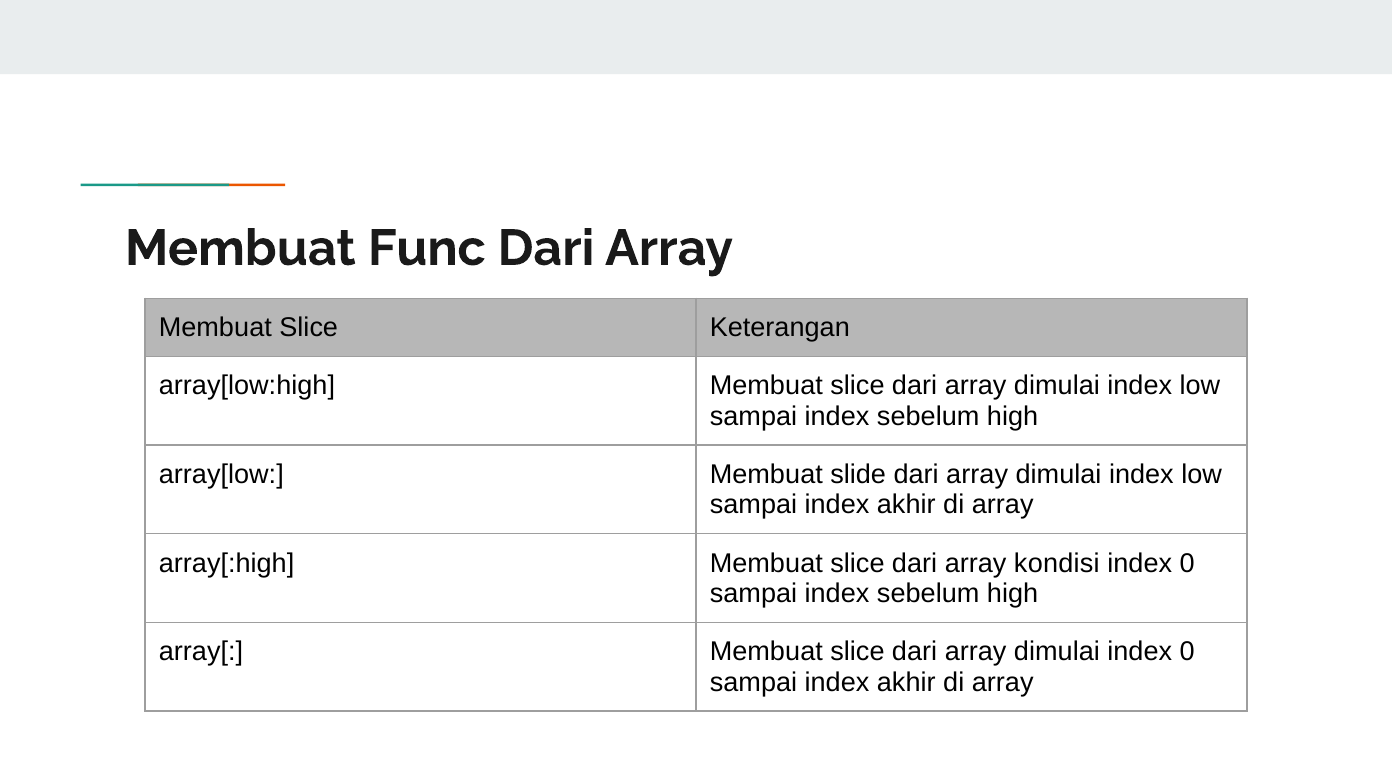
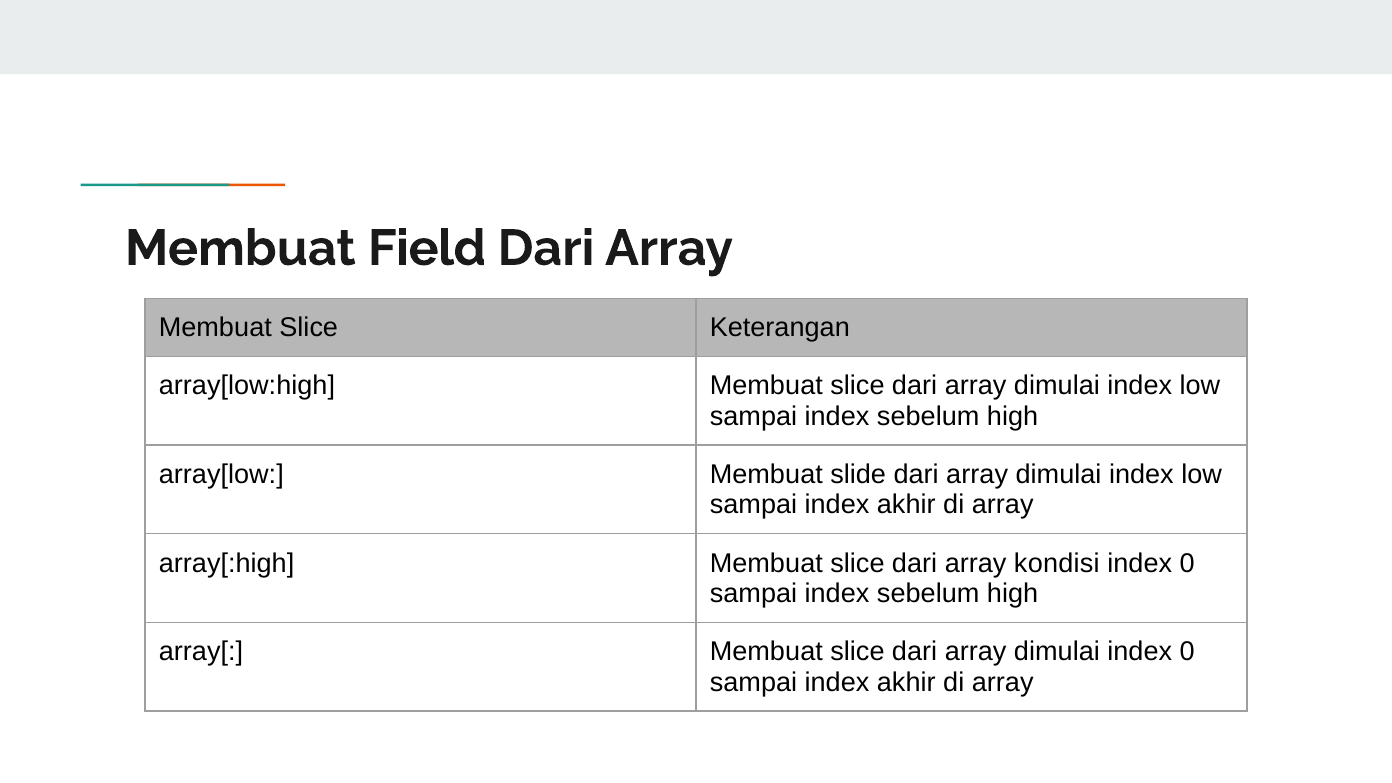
Func: Func -> Field
